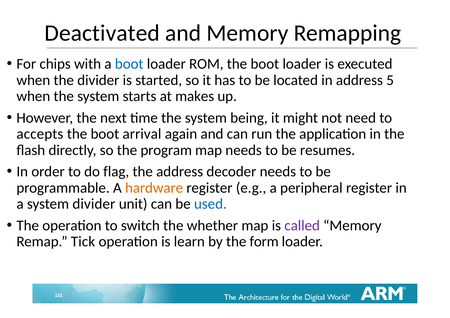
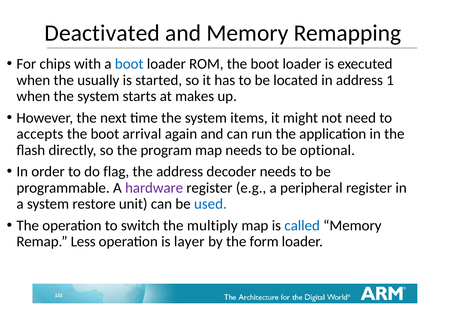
the divider: divider -> usually
5: 5 -> 1
being: being -> items
resumes: resumes -> optional
hardware colour: orange -> purple
system divider: divider -> restore
whether: whether -> multiply
called colour: purple -> blue
Tick: Tick -> Less
learn: learn -> layer
